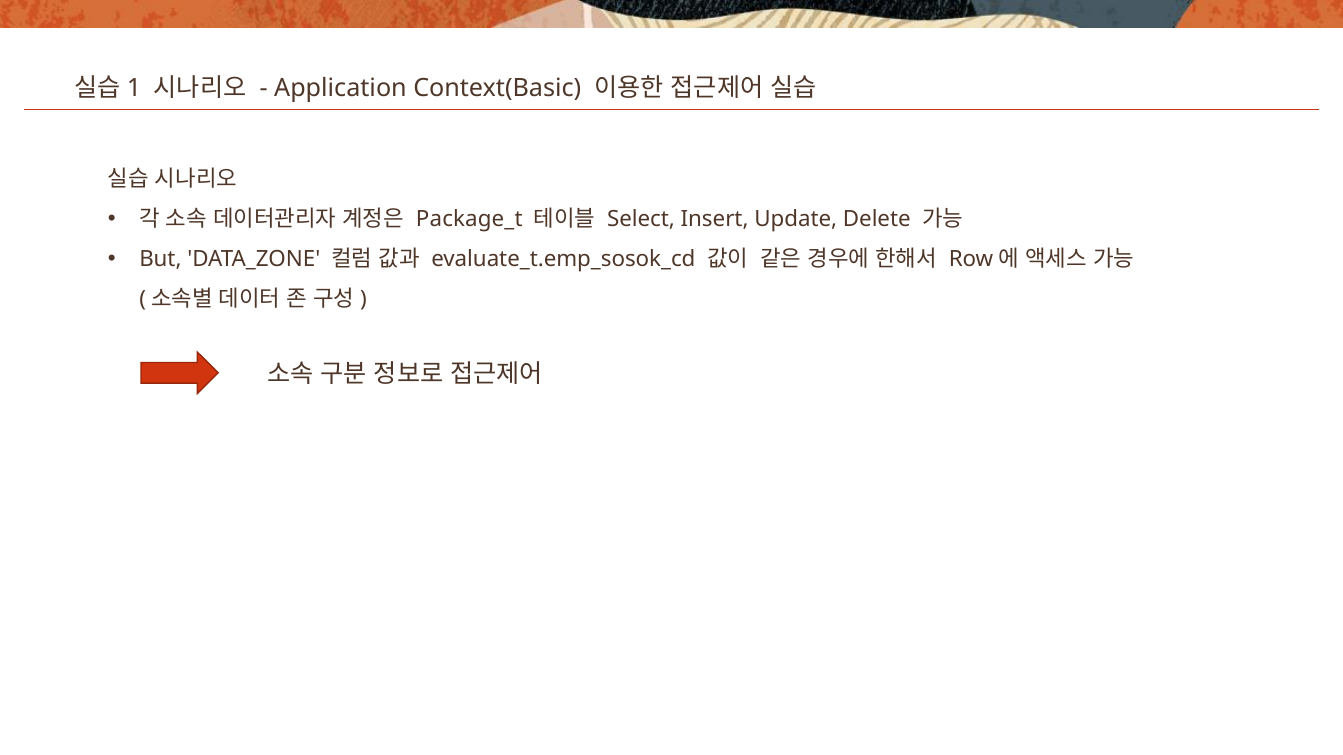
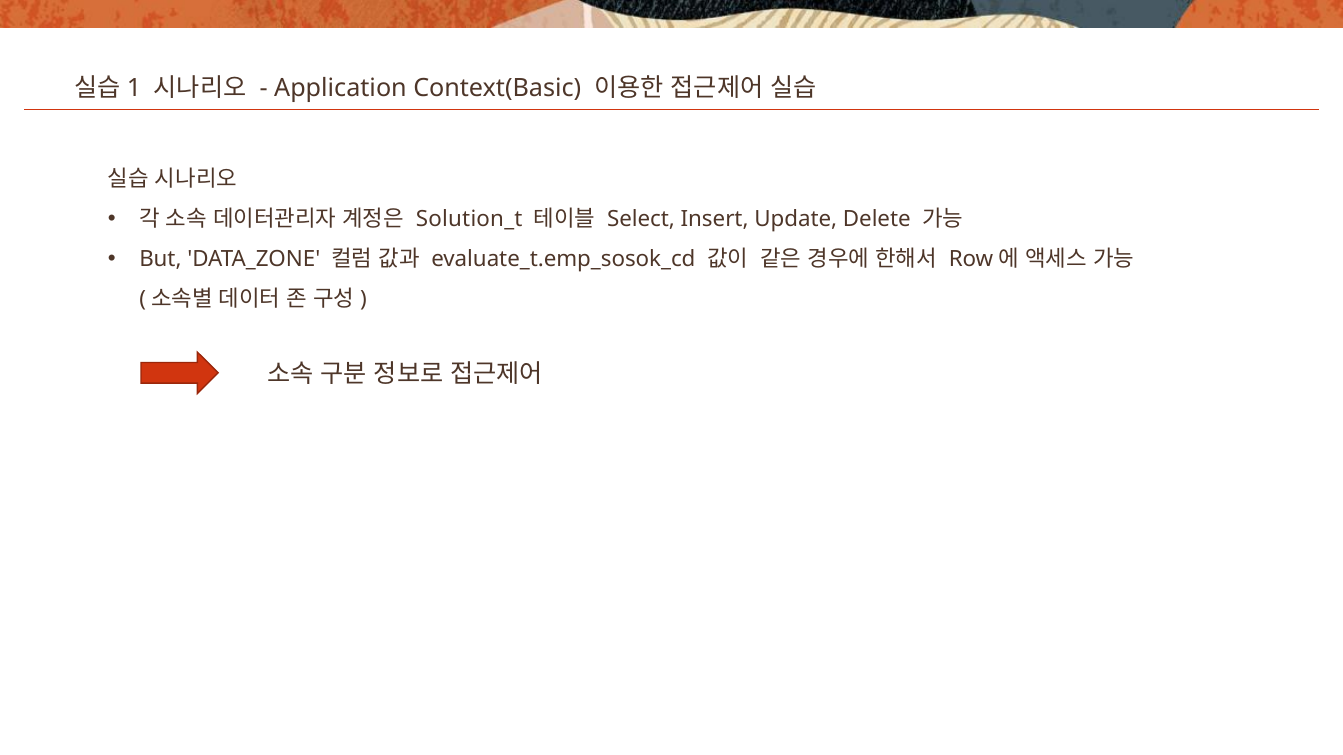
Package_t: Package_t -> Solution_t
